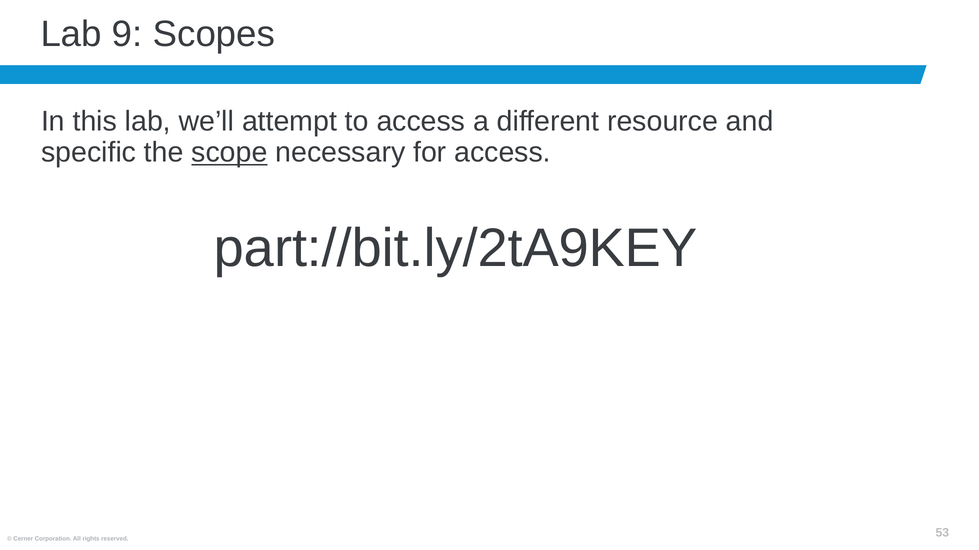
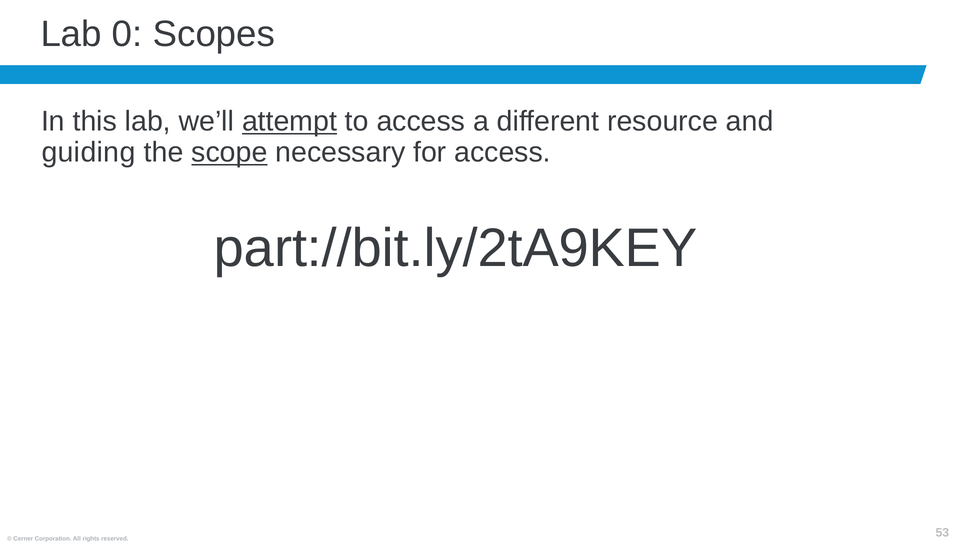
9: 9 -> 0
attempt underline: none -> present
specific: specific -> guiding
